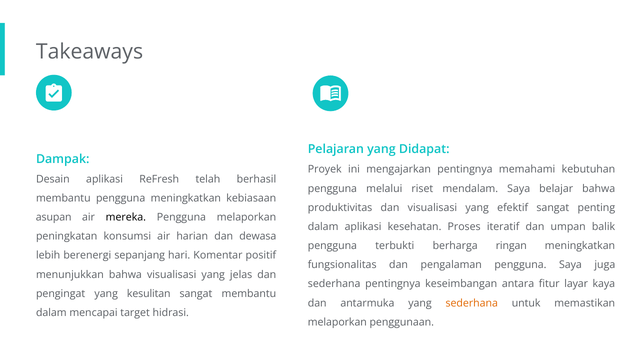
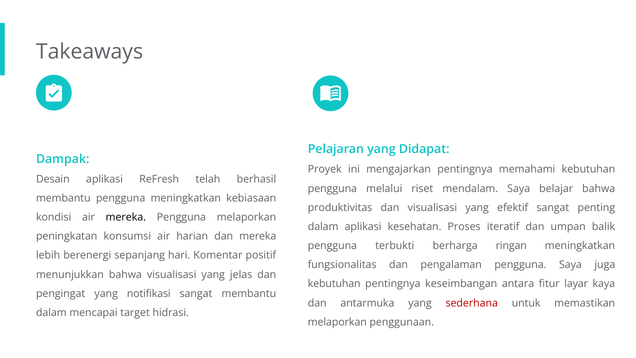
asupan: asupan -> kondisi
dan dewasa: dewasa -> mereka
sederhana at (334, 284): sederhana -> kebutuhan
kesulitan: kesulitan -> notifikasi
sederhana at (472, 303) colour: orange -> red
